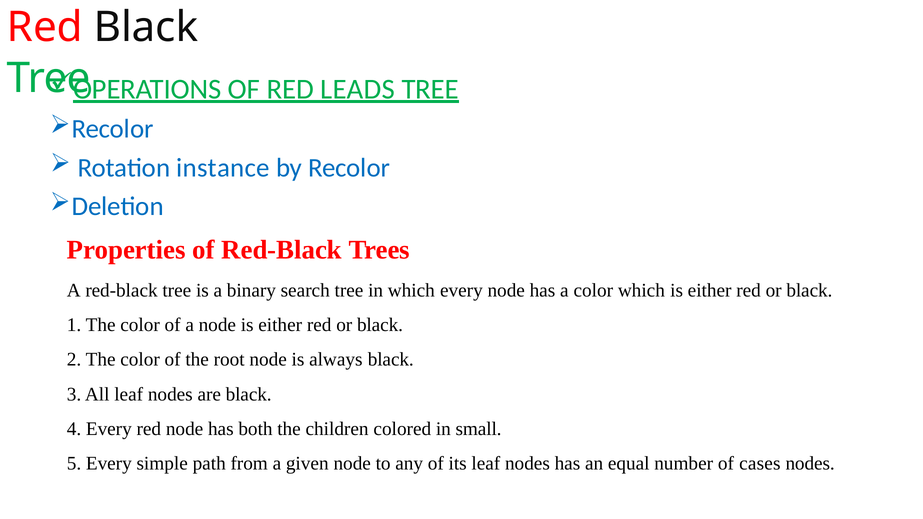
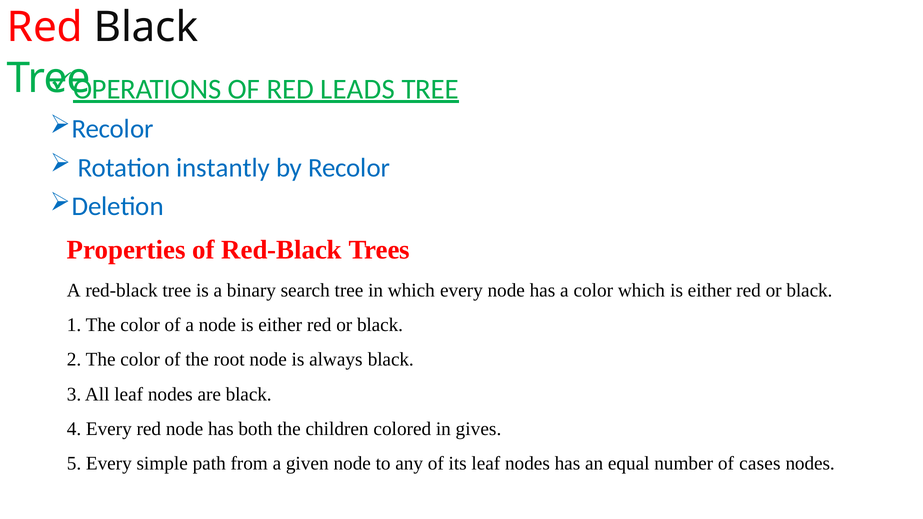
instance: instance -> instantly
small: small -> gives
